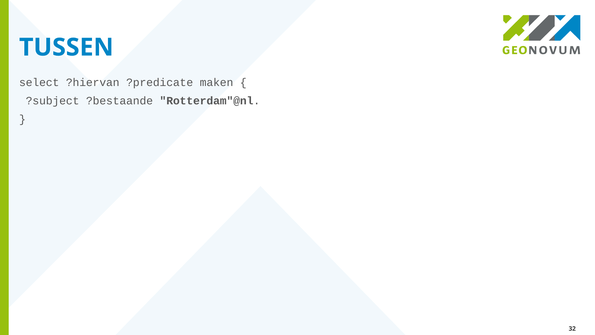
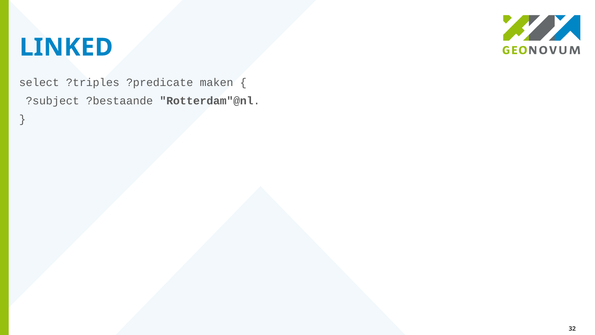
TUSSEN: TUSSEN -> LINKED
?hiervan: ?hiervan -> ?triples
